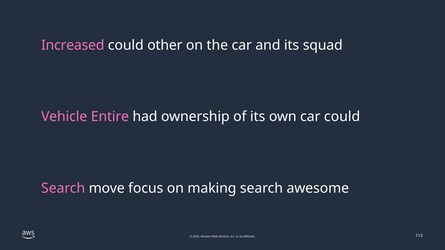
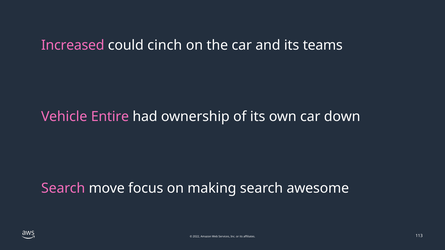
other: other -> cinch
squad: squad -> teams
car could: could -> down
